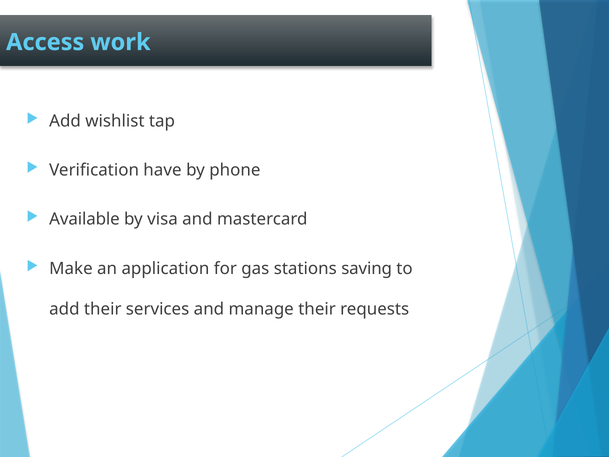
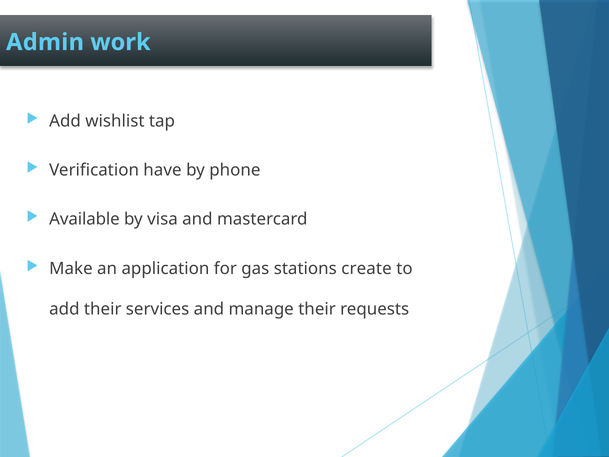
Access: Access -> Admin
saving: saving -> create
